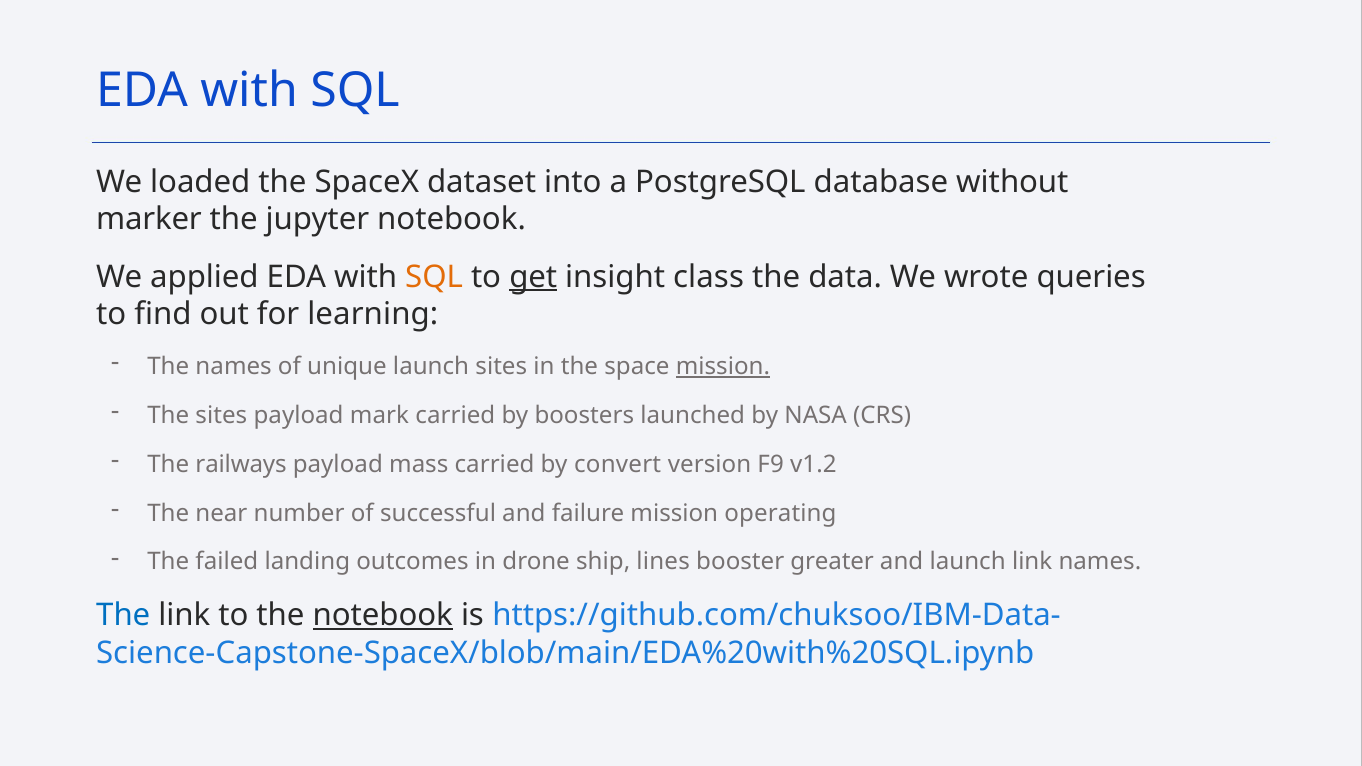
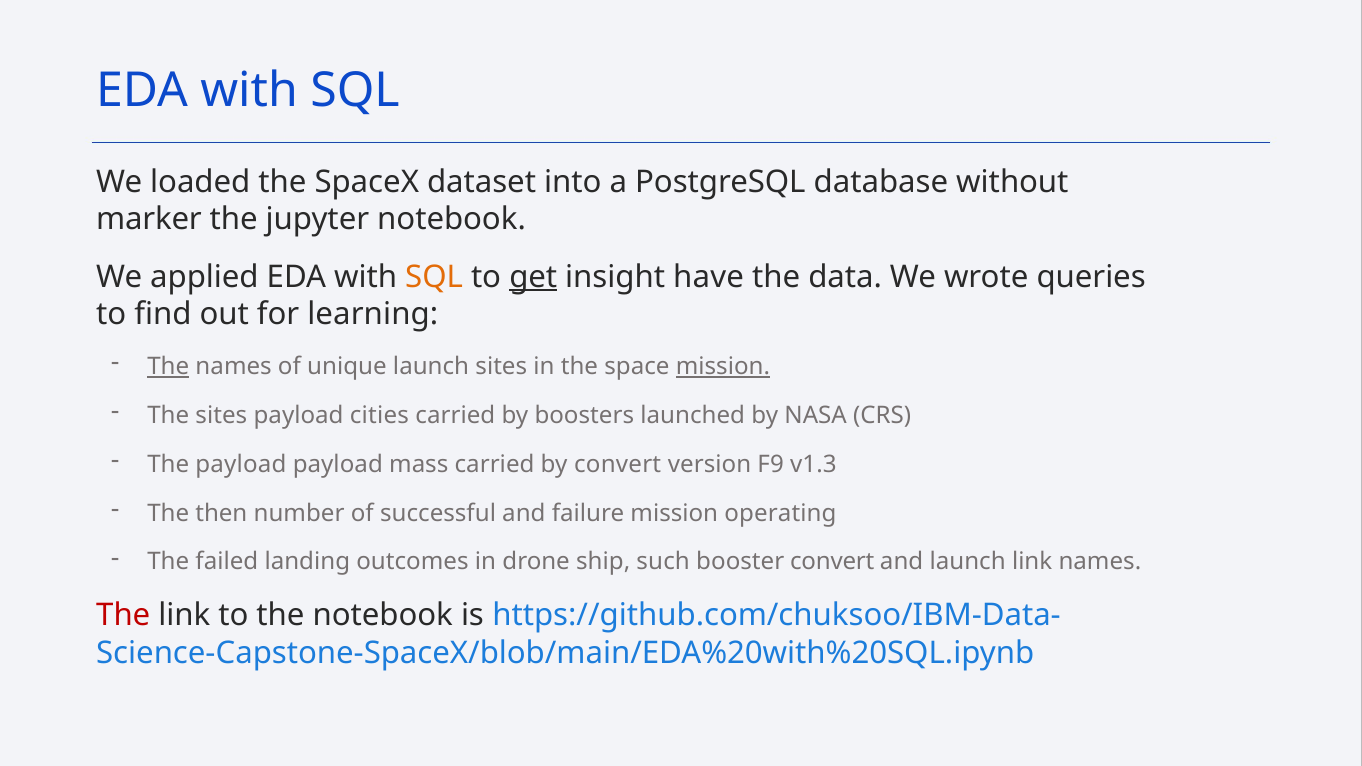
class: class -> have
The at (168, 367) underline: none -> present
mark: mark -> cities
The railways: railways -> payload
v1.2: v1.2 -> v1.3
near: near -> then
lines: lines -> such
booster greater: greater -> convert
The at (123, 616) colour: blue -> red
notebook at (383, 616) underline: present -> none
